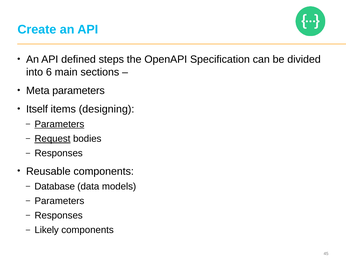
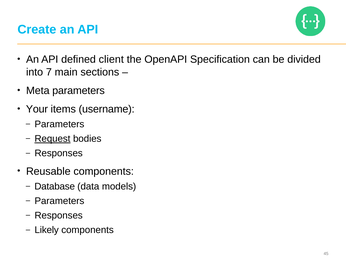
steps: steps -> client
6: 6 -> 7
Itself: Itself -> Your
designing: designing -> username
Parameters at (59, 124) underline: present -> none
